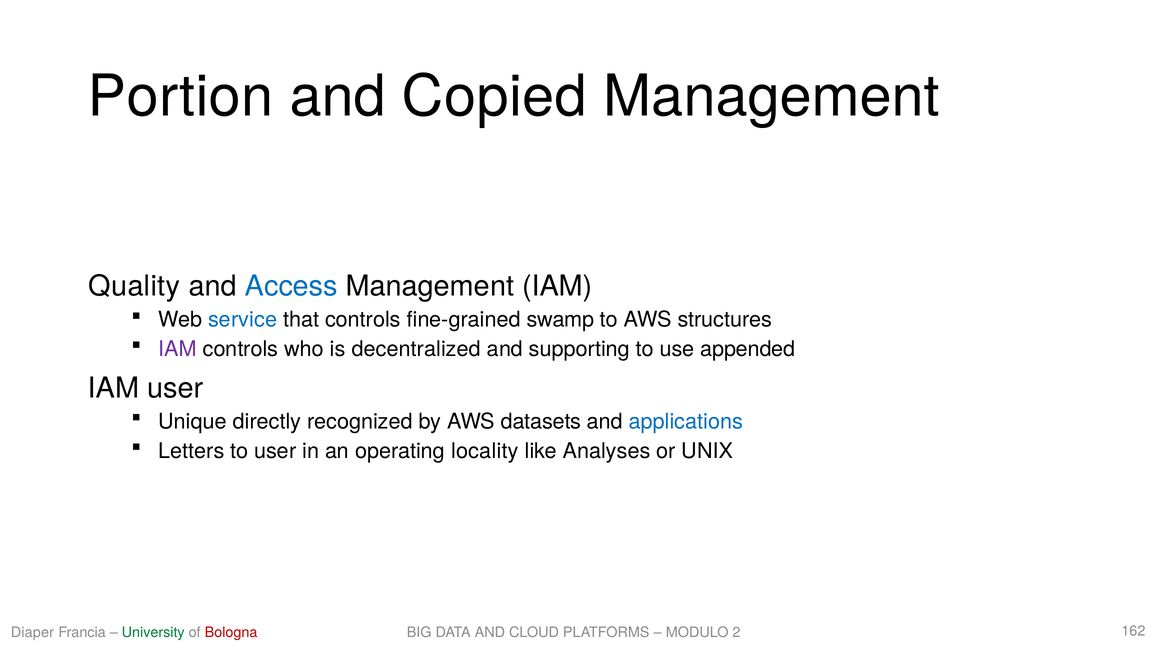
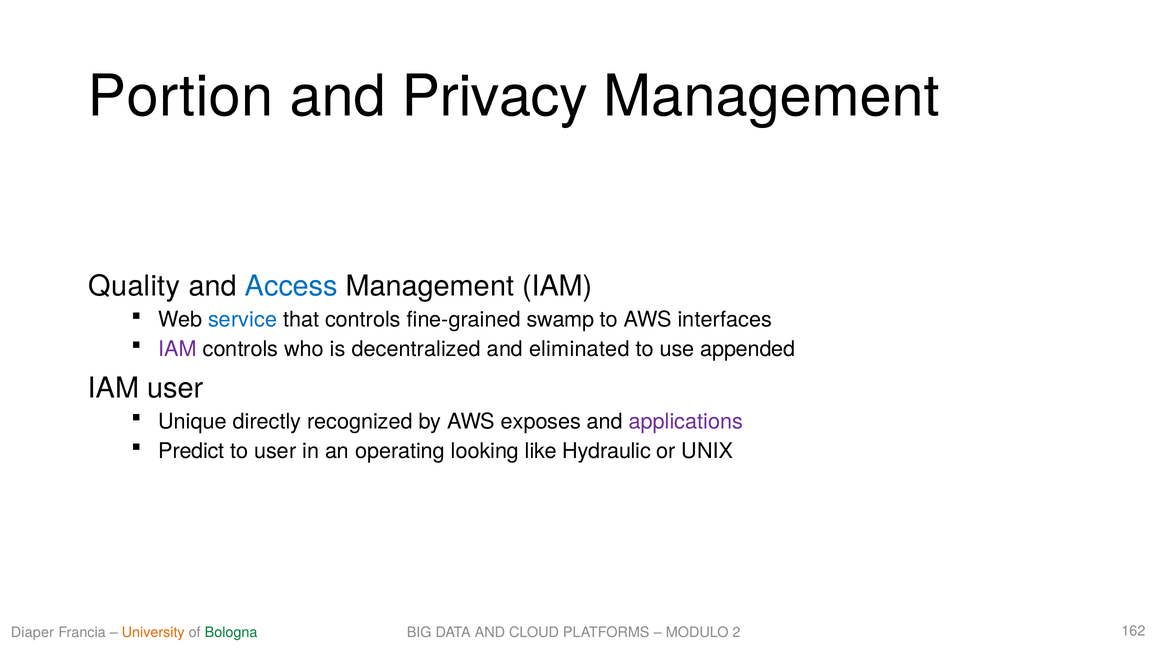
Copied: Copied -> Privacy
structures: structures -> interfaces
supporting: supporting -> eliminated
datasets: datasets -> exposes
applications colour: blue -> purple
Letters: Letters -> Predict
locality: locality -> looking
Analyses: Analyses -> Hydraulic
University colour: green -> orange
Bologna colour: red -> green
